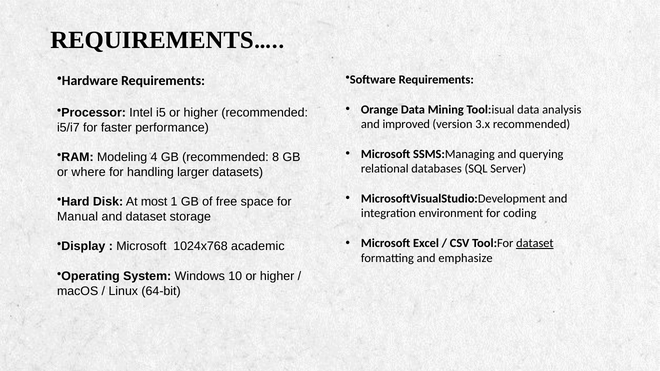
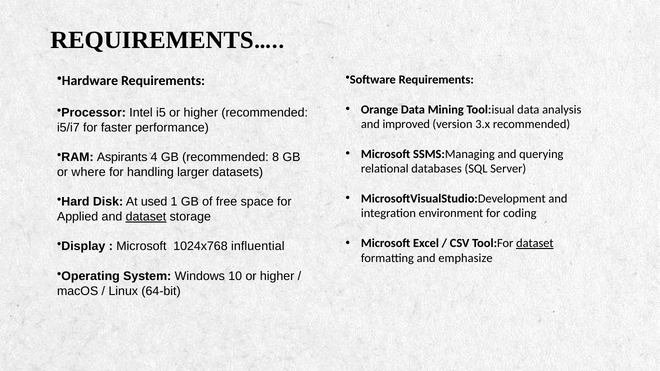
Modeling: Modeling -> Aspirants
most: most -> used
Manual: Manual -> Applied
dataset at (146, 217) underline: none -> present
academic: academic -> influential
